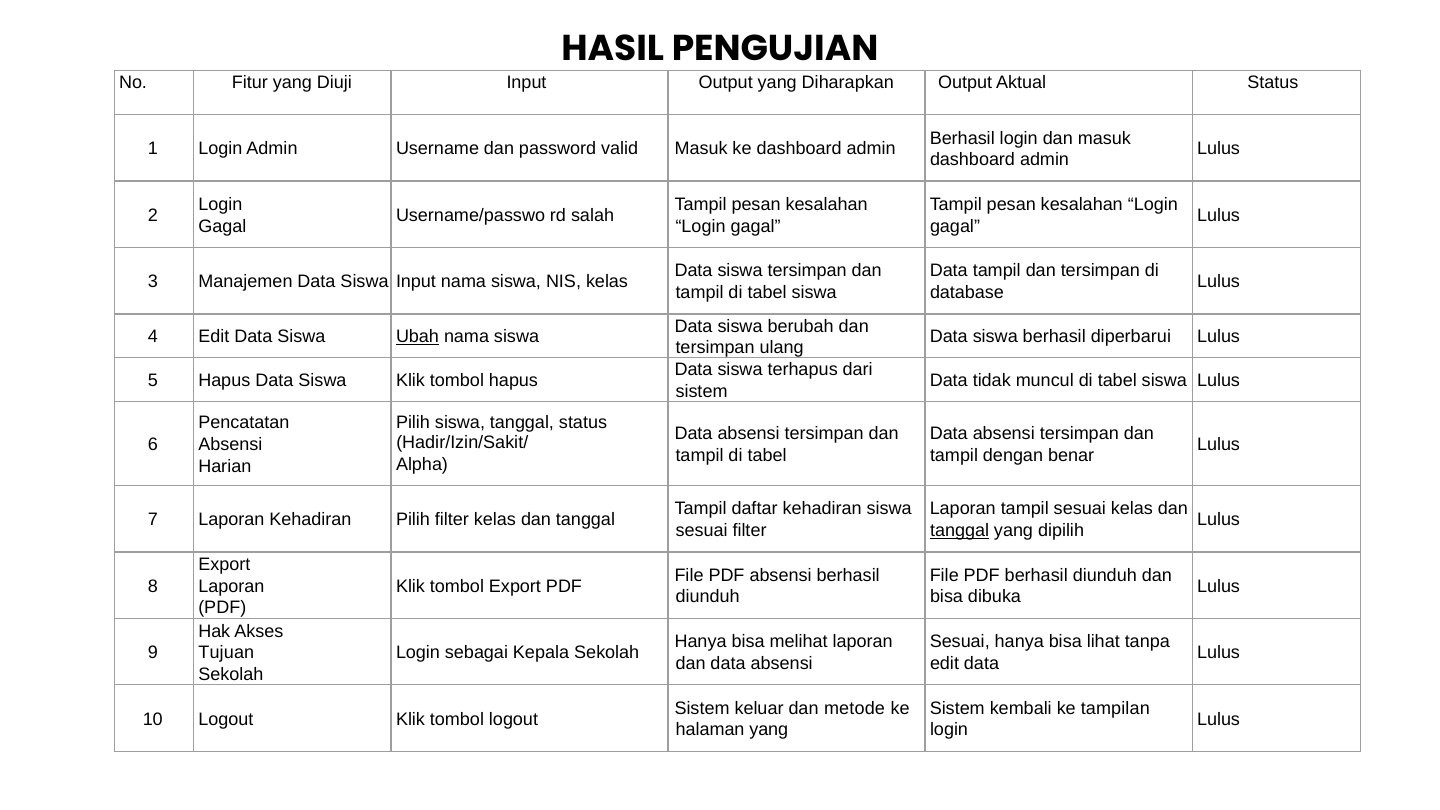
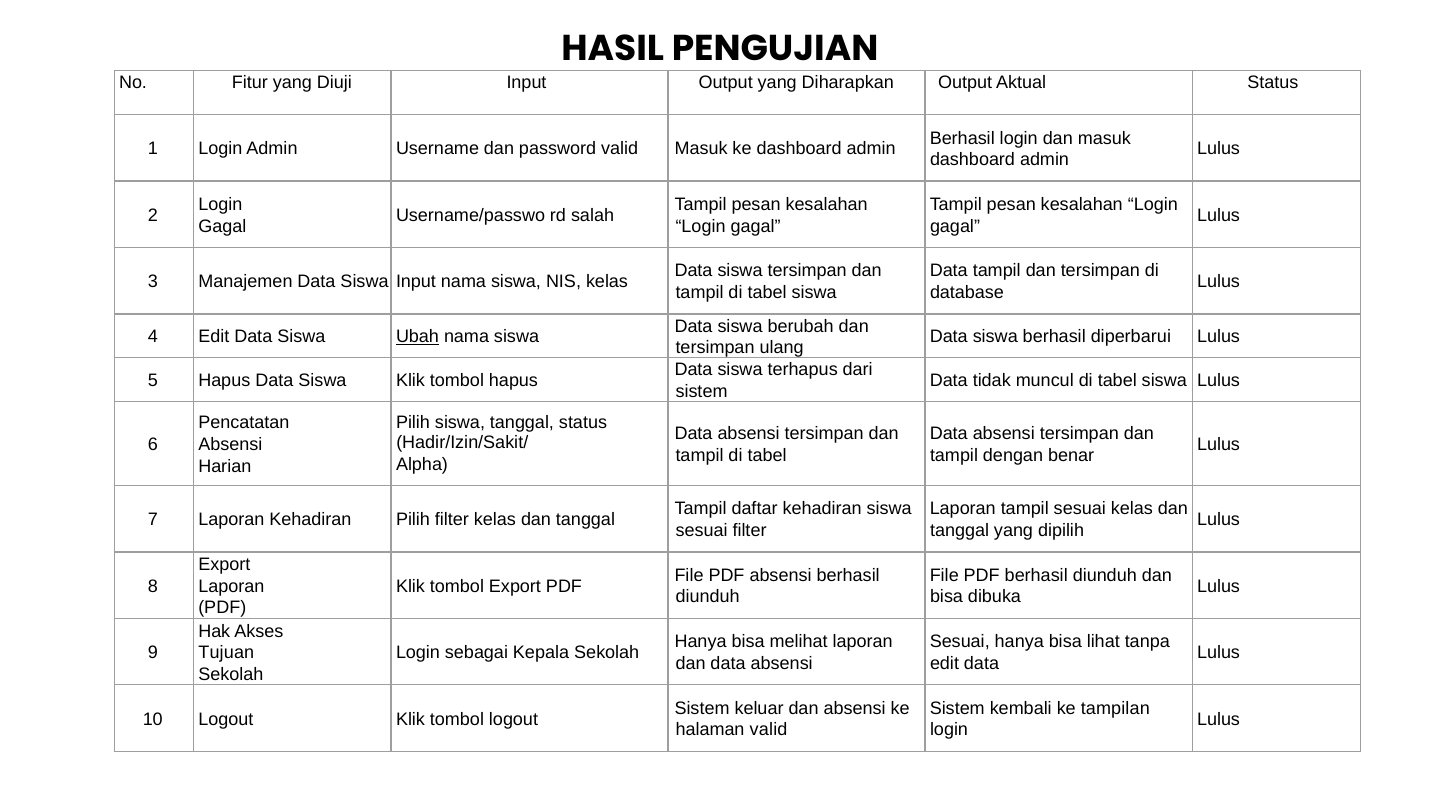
tanggal at (960, 531) underline: present -> none
dan metode: metode -> absensi
halaman yang: yang -> valid
